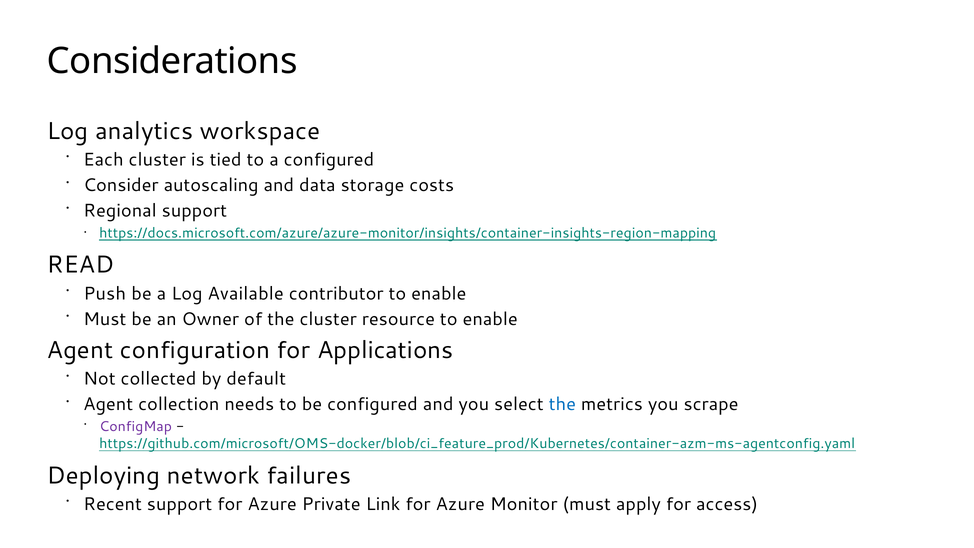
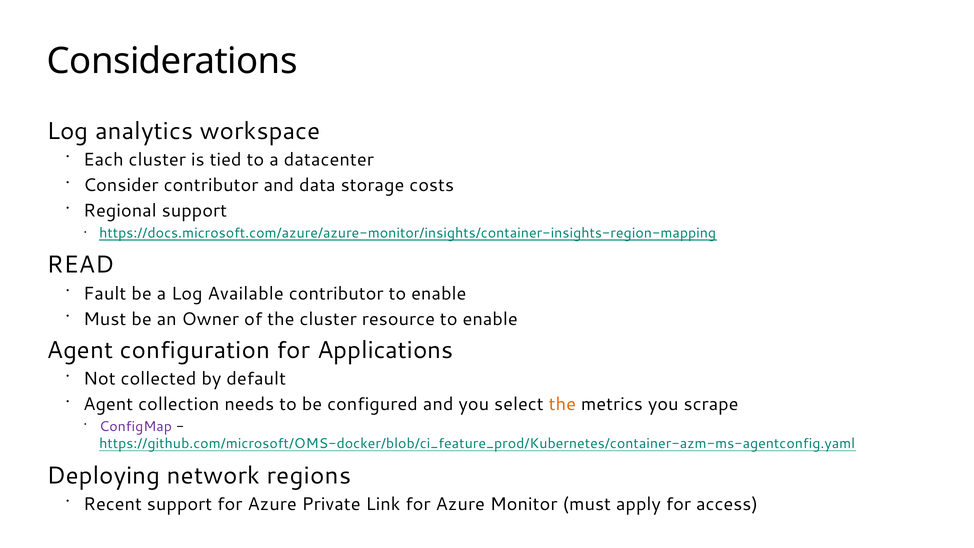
a configured: configured -> datacenter
Consider autoscaling: autoscaling -> contributor
Push: Push -> Fault
the at (562, 404) colour: blue -> orange
failures: failures -> regions
